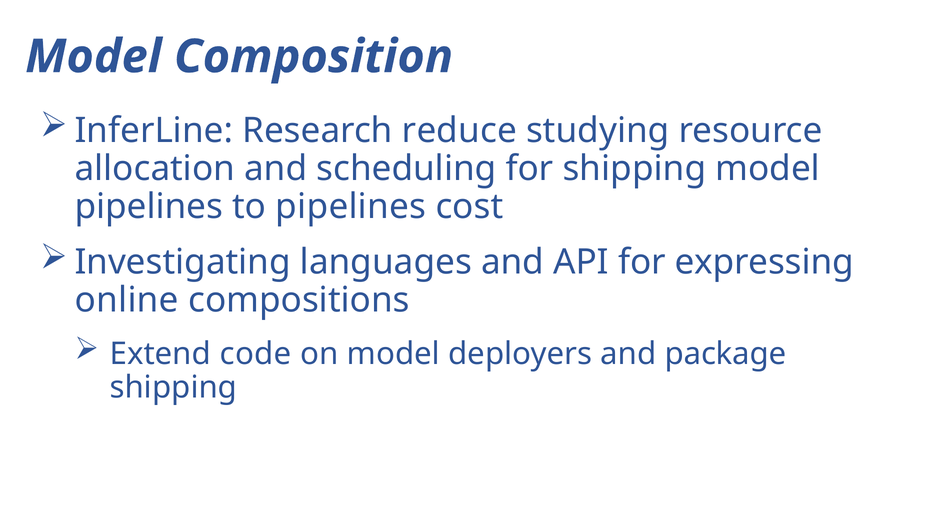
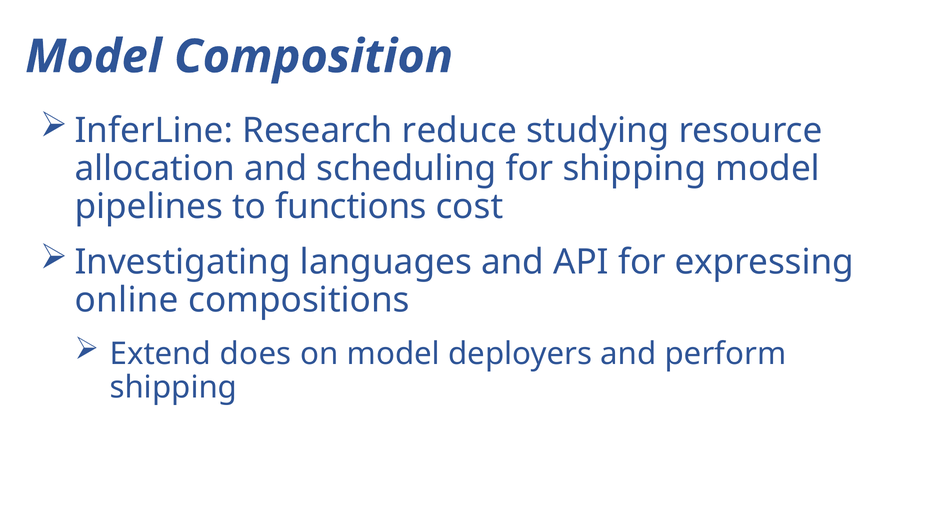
to pipelines: pipelines -> functions
code: code -> does
package: package -> perform
